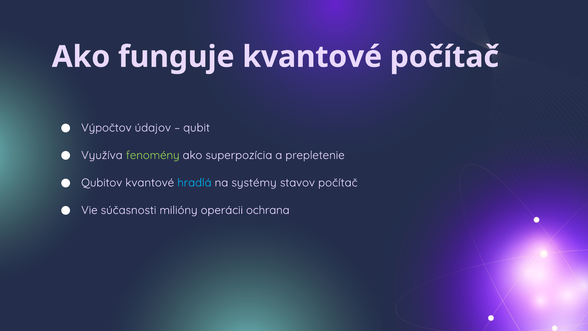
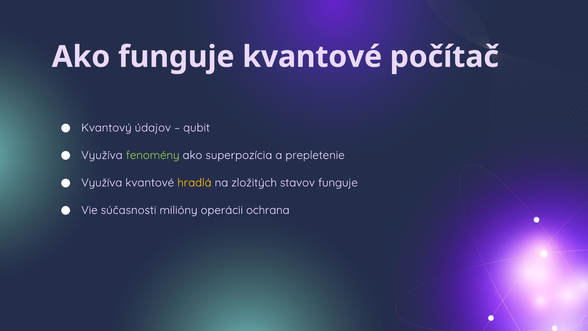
Výpočtov: Výpočtov -> Kvantový
Qubitov at (102, 183): Qubitov -> Využíva
hradlá colour: light blue -> yellow
systémy: systémy -> zložitých
stavov počítač: počítač -> funguje
